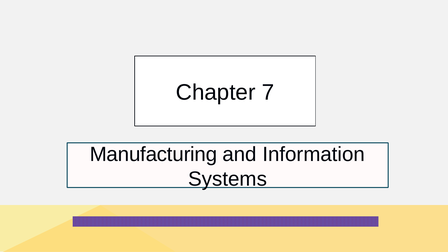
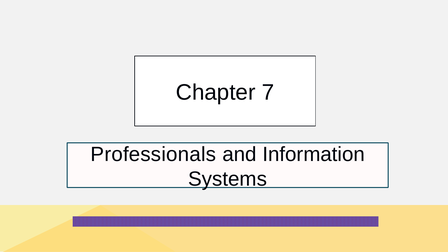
Manufacturing: Manufacturing -> Professionals
